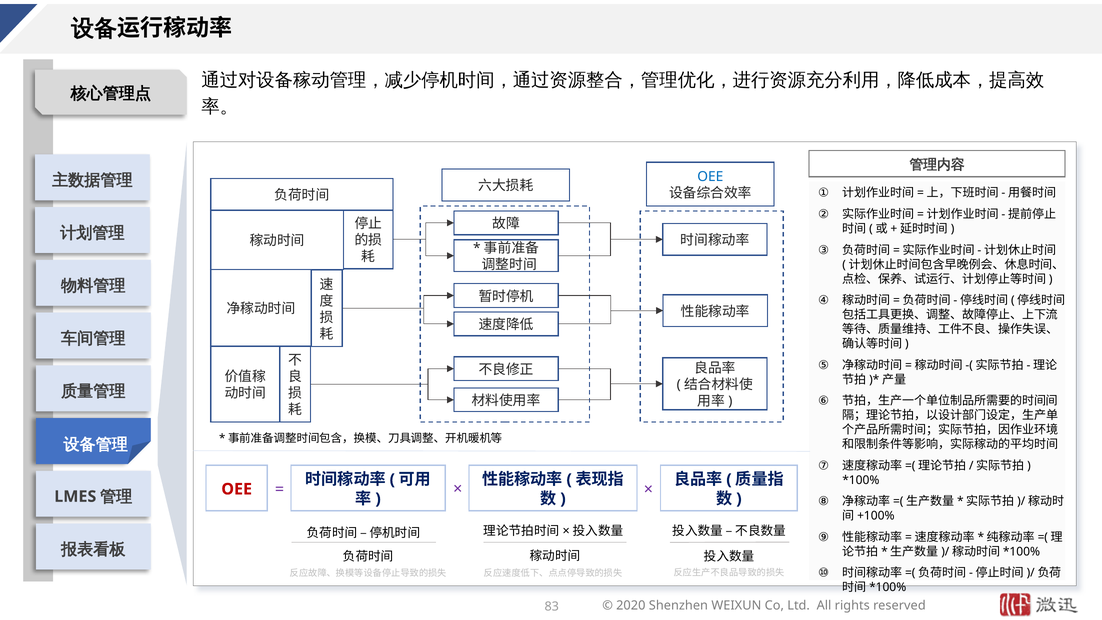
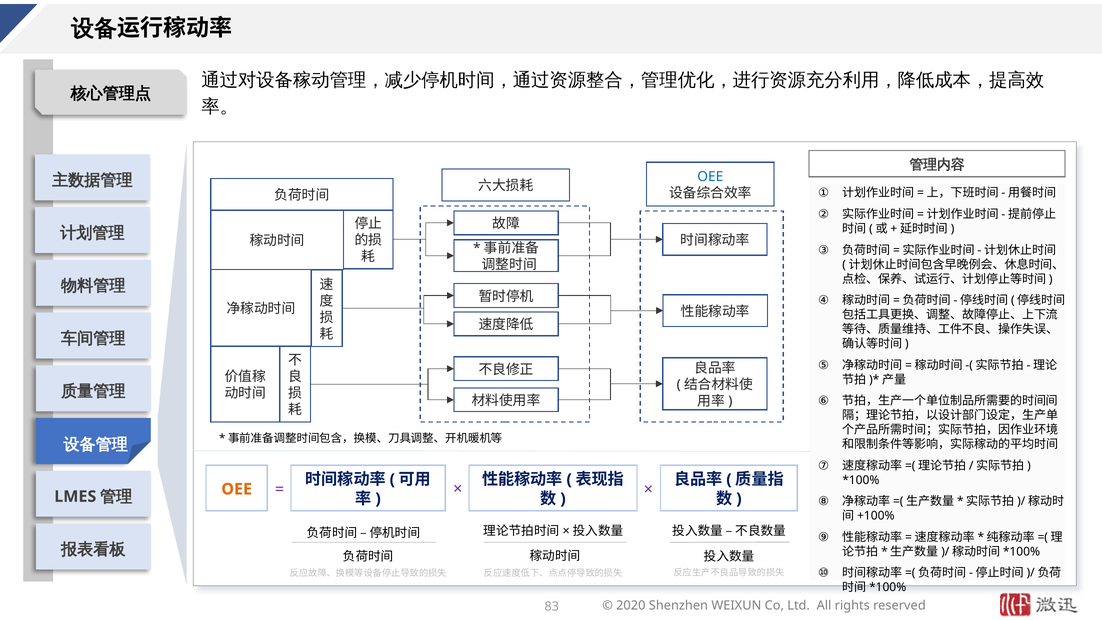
OEE at (237, 489) colour: red -> orange
